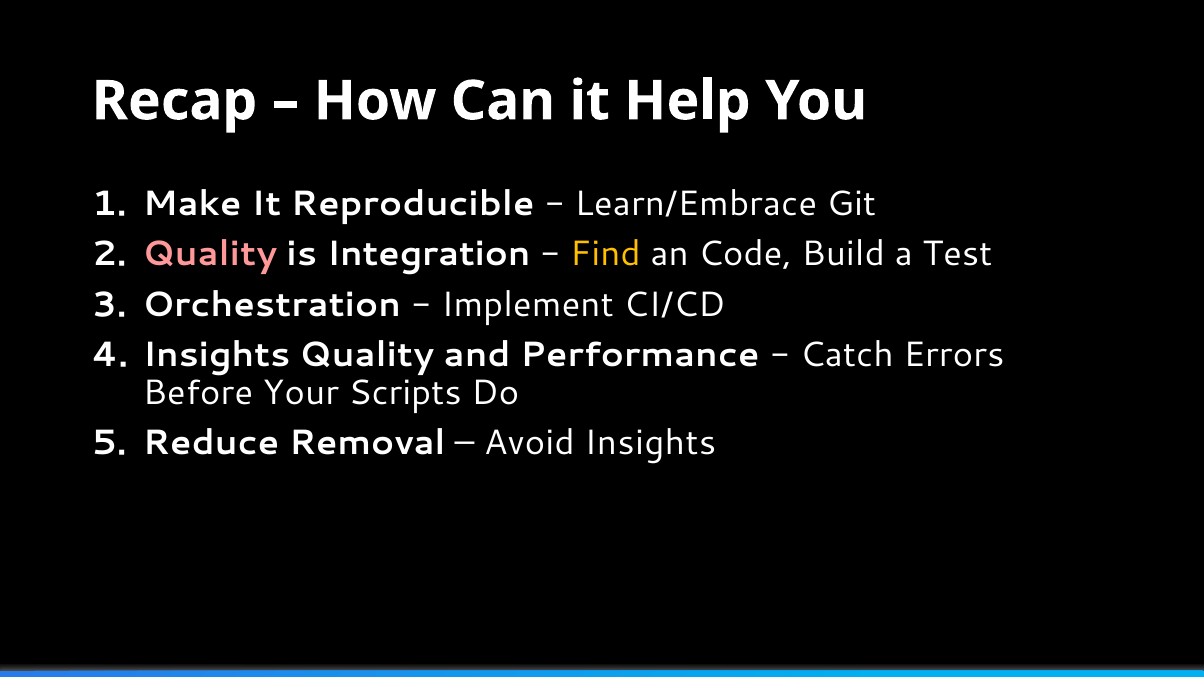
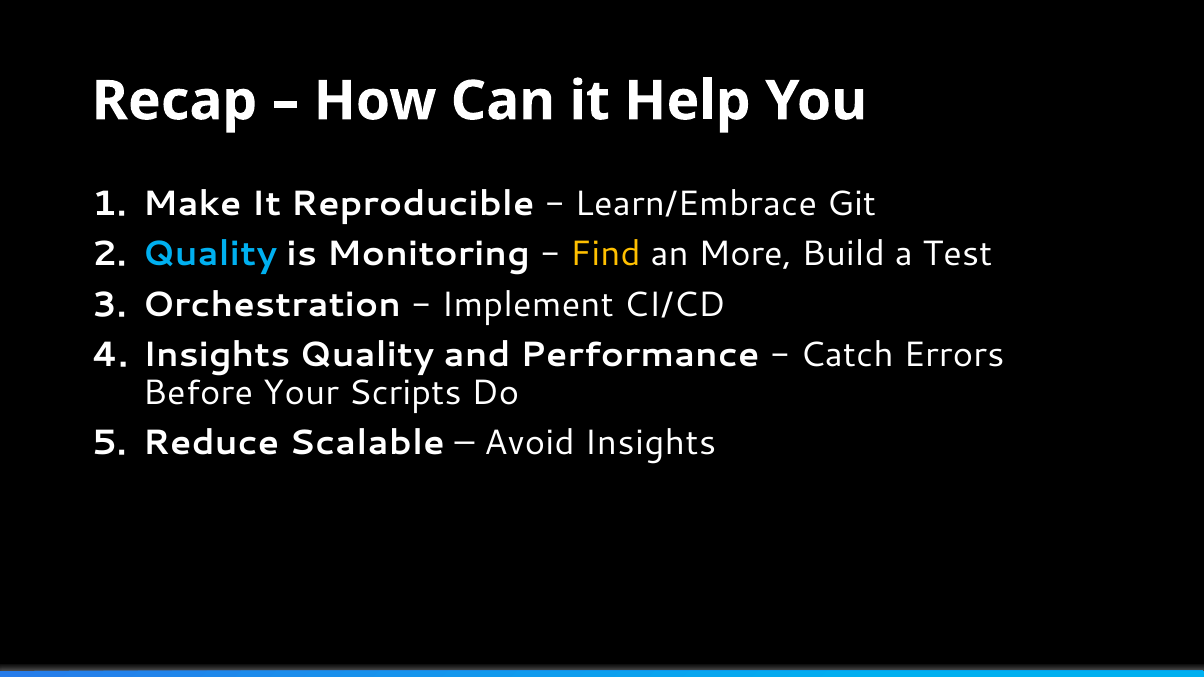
Quality at (210, 254) colour: pink -> light blue
Integration: Integration -> Monitoring
Code: Code -> More
Removal: Removal -> Scalable
